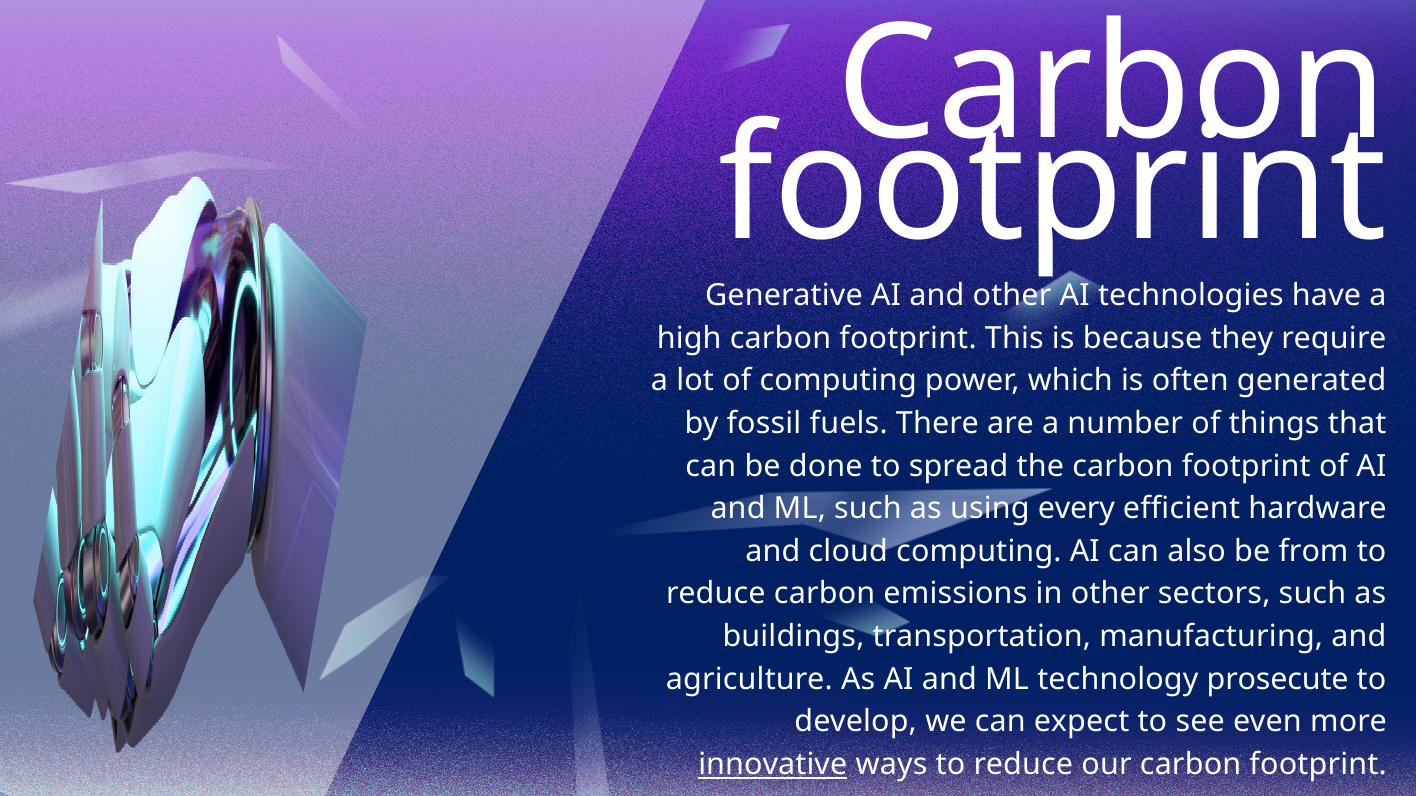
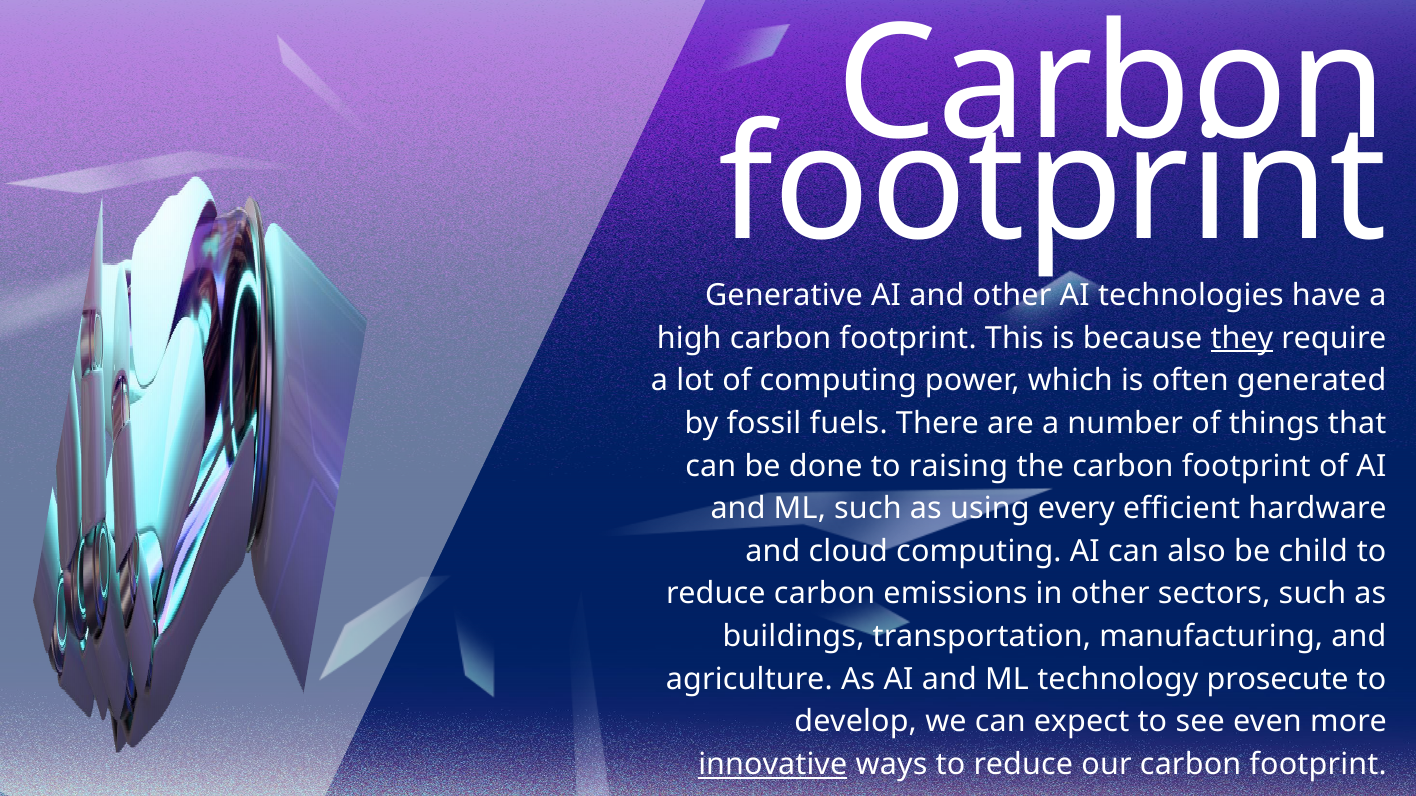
they underline: none -> present
spread: spread -> raising
from: from -> child
